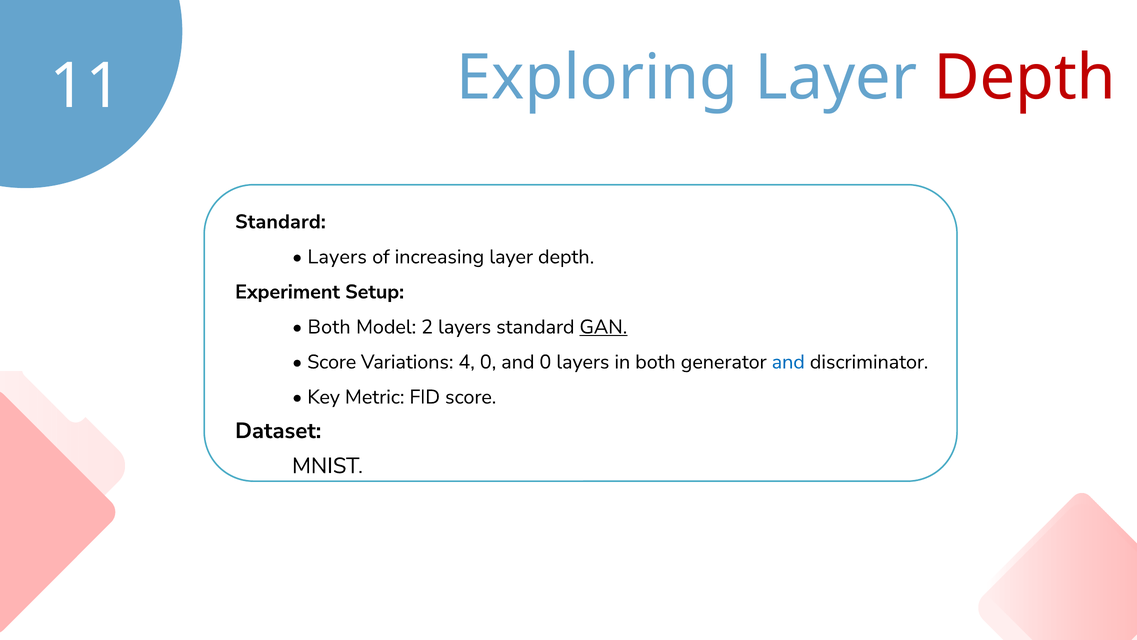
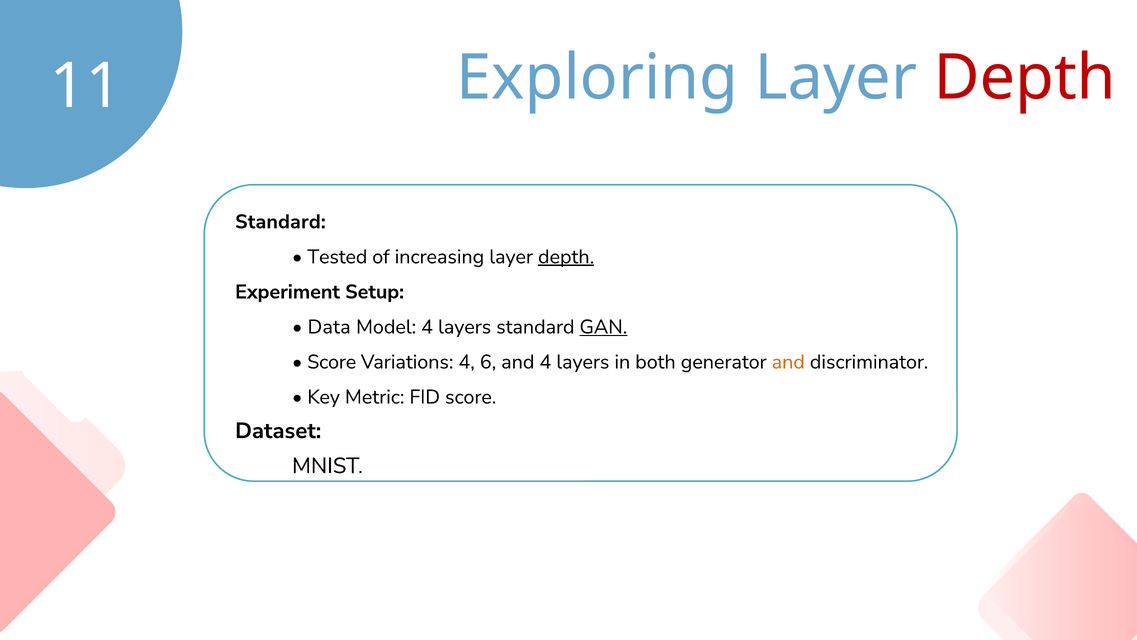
Layers at (337, 257): Layers -> Tested
depth at (566, 257) underline: none -> present
Both at (329, 327): Both -> Data
Model 2: 2 -> 4
4 0: 0 -> 6
and 0: 0 -> 4
and at (788, 362) colour: blue -> orange
